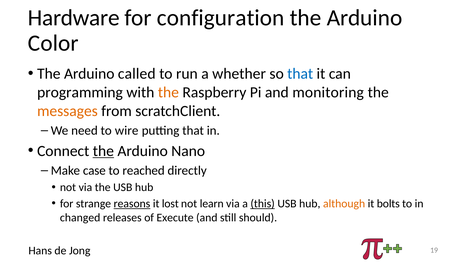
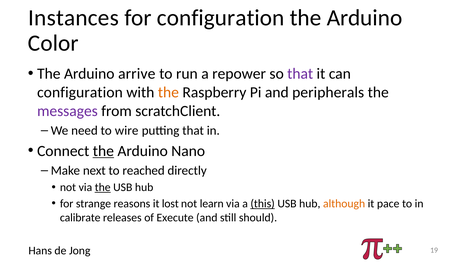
Hardware: Hardware -> Instances
called: called -> arrive
whether: whether -> repower
that at (300, 74) colour: blue -> purple
programming at (80, 93): programming -> configuration
monitoring: monitoring -> peripherals
messages colour: orange -> purple
case: case -> next
the at (103, 188) underline: none -> present
reasons underline: present -> none
bolts: bolts -> pace
changed: changed -> calibrate
